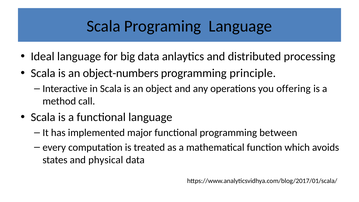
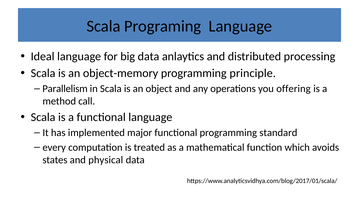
object-numbers: object-numbers -> object-memory
Interactive: Interactive -> Parallelism
between: between -> standard
